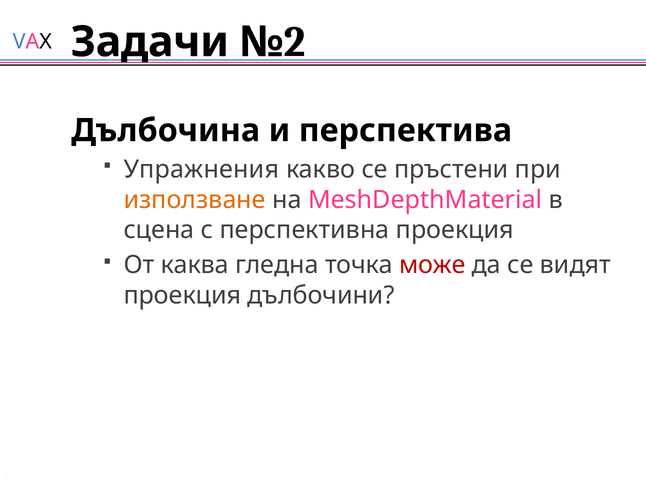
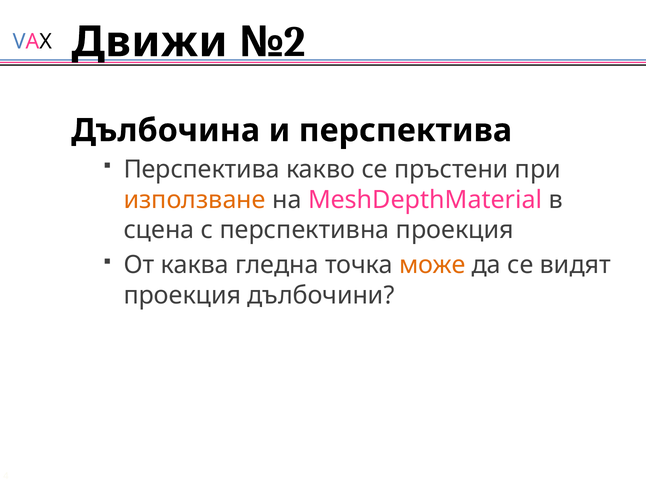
Задачи: Задачи -> Движи
Упражнения at (201, 169): Упражнения -> Перспектива
може colour: red -> orange
